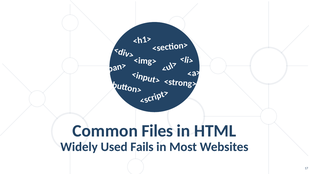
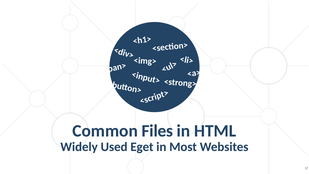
Fails: Fails -> Eget
